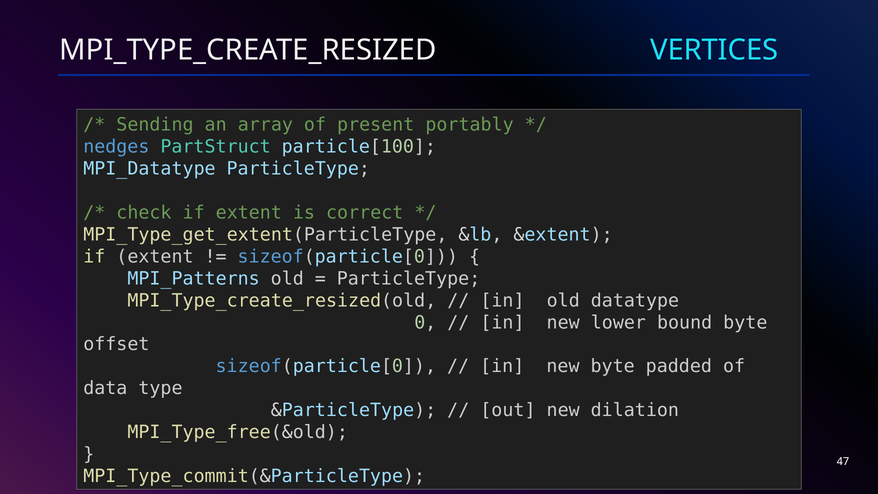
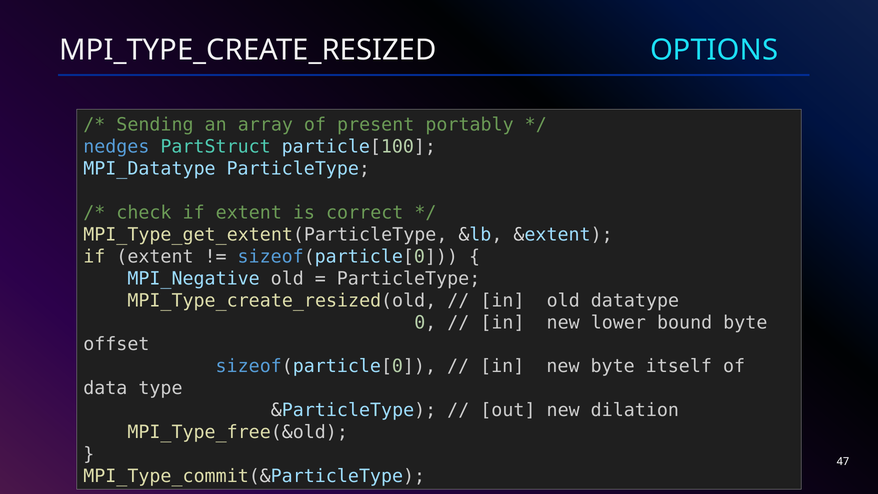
VERTICES: VERTICES -> OPTIONS
MPI_Patterns: MPI_Patterns -> MPI_Negative
padded: padded -> itself
